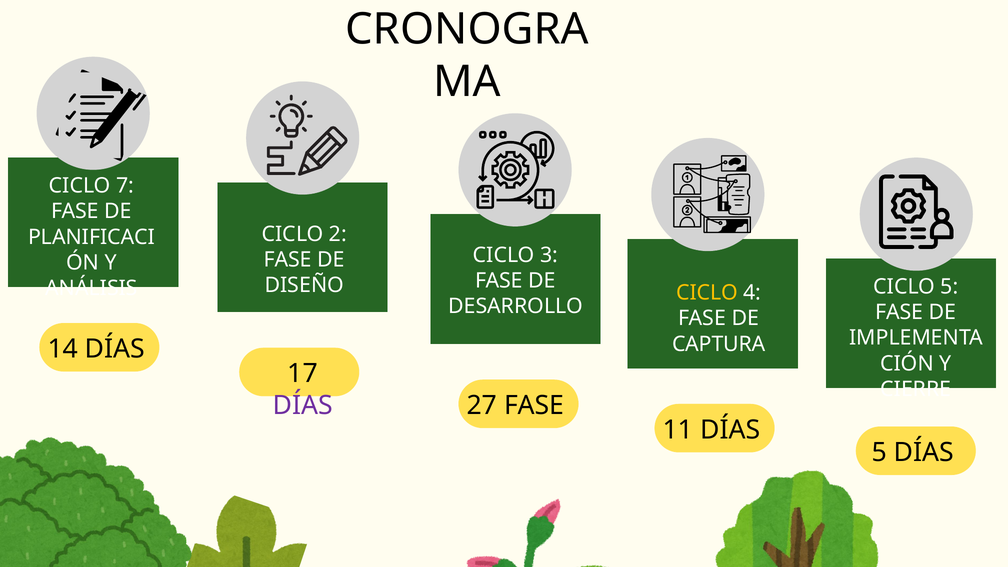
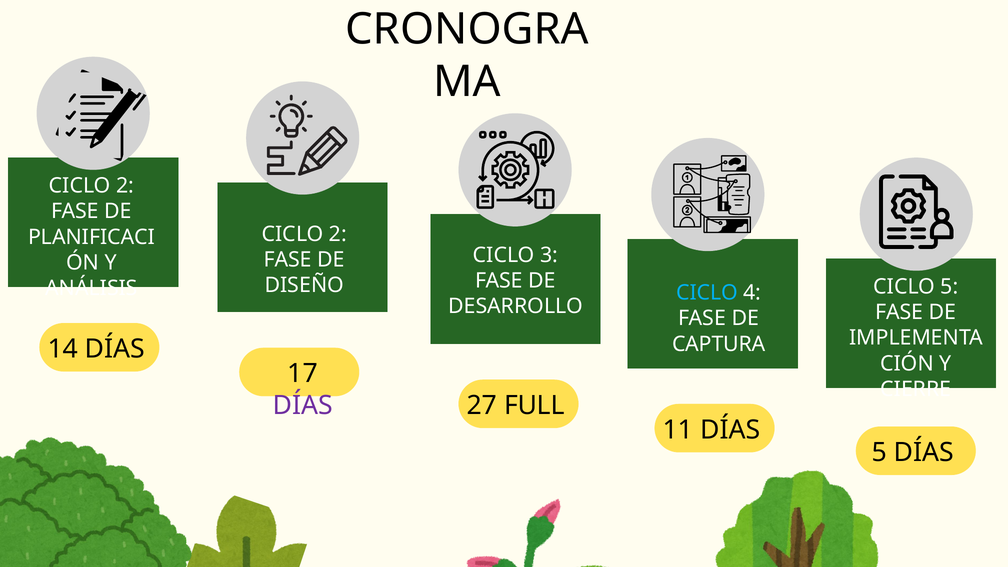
7 at (125, 186): 7 -> 2
CICLO at (707, 293) colour: yellow -> light blue
27 FASE: FASE -> FULL
